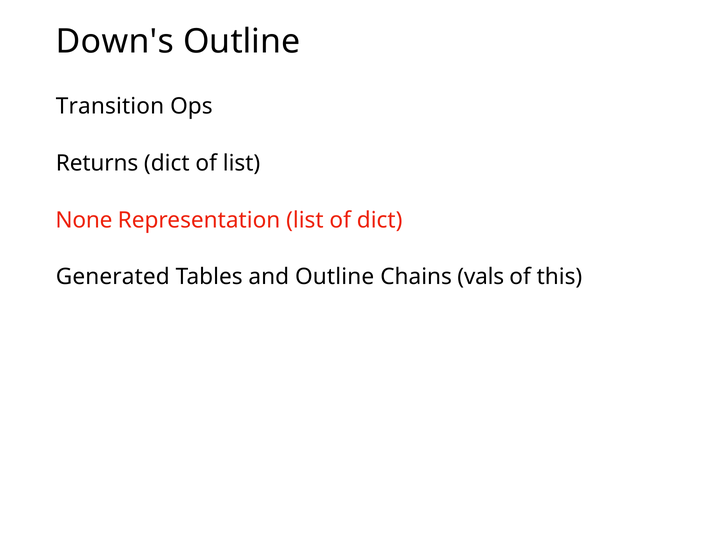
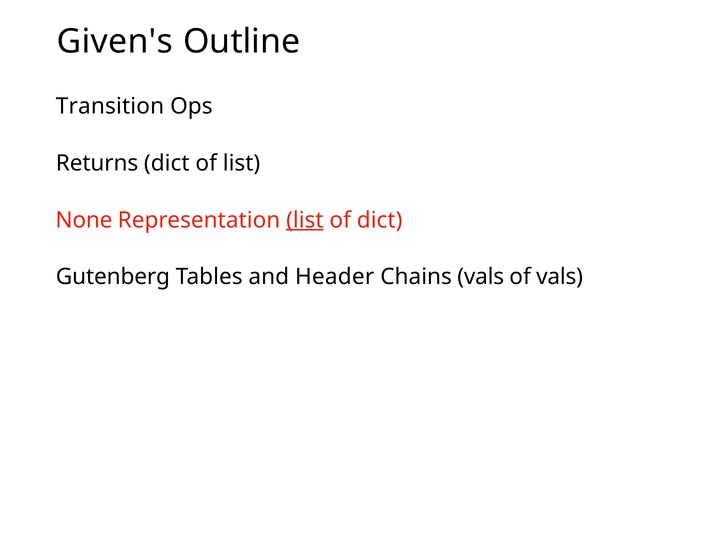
Down's: Down's -> Given's
list at (305, 220) underline: none -> present
Generated: Generated -> Gutenberg
and Outline: Outline -> Header
of this: this -> vals
